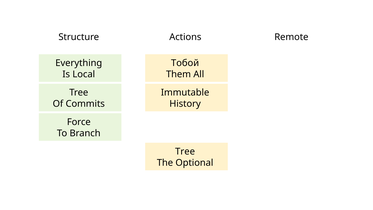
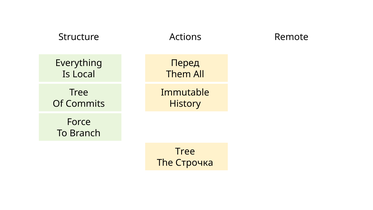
Тобой: Тобой -> Перед
Optional: Optional -> Строчка
